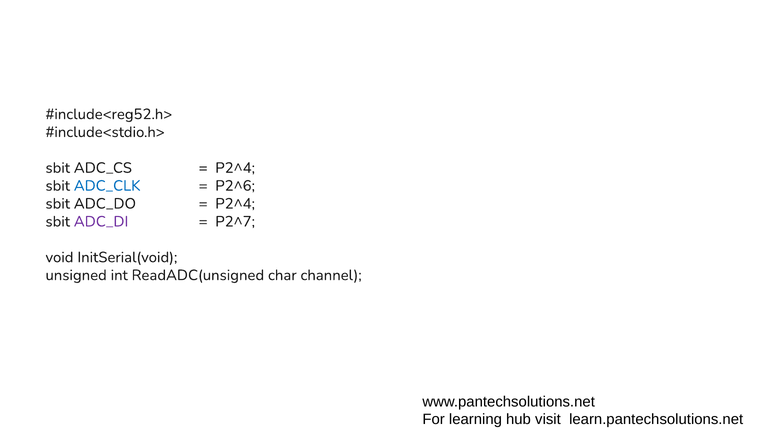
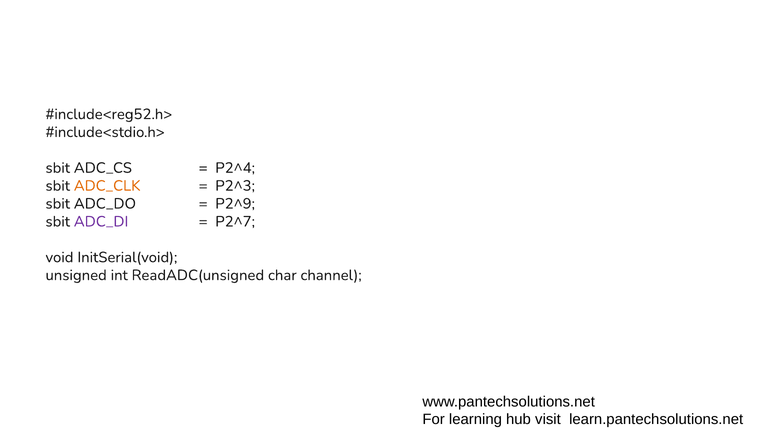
ADC_CLK colour: blue -> orange
P2^6: P2^6 -> P2^3
P2^4 at (235, 204): P2^4 -> P2^9
